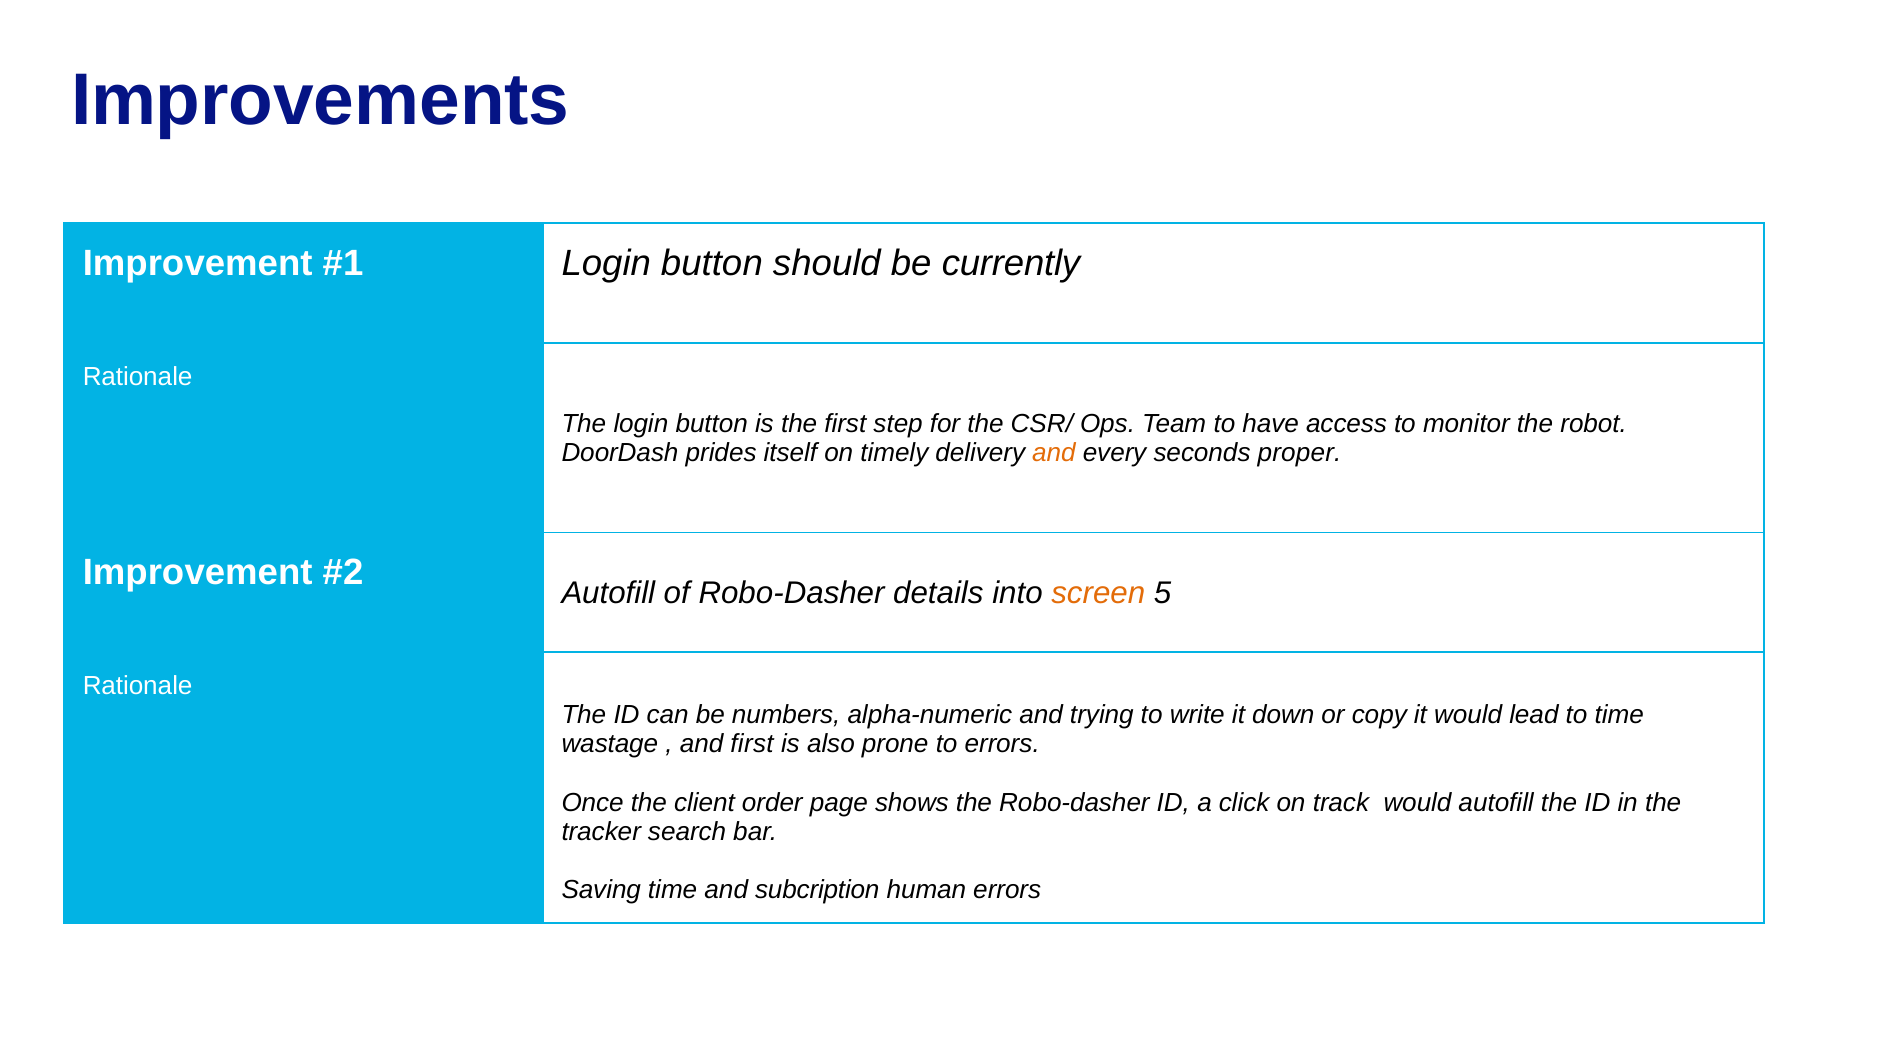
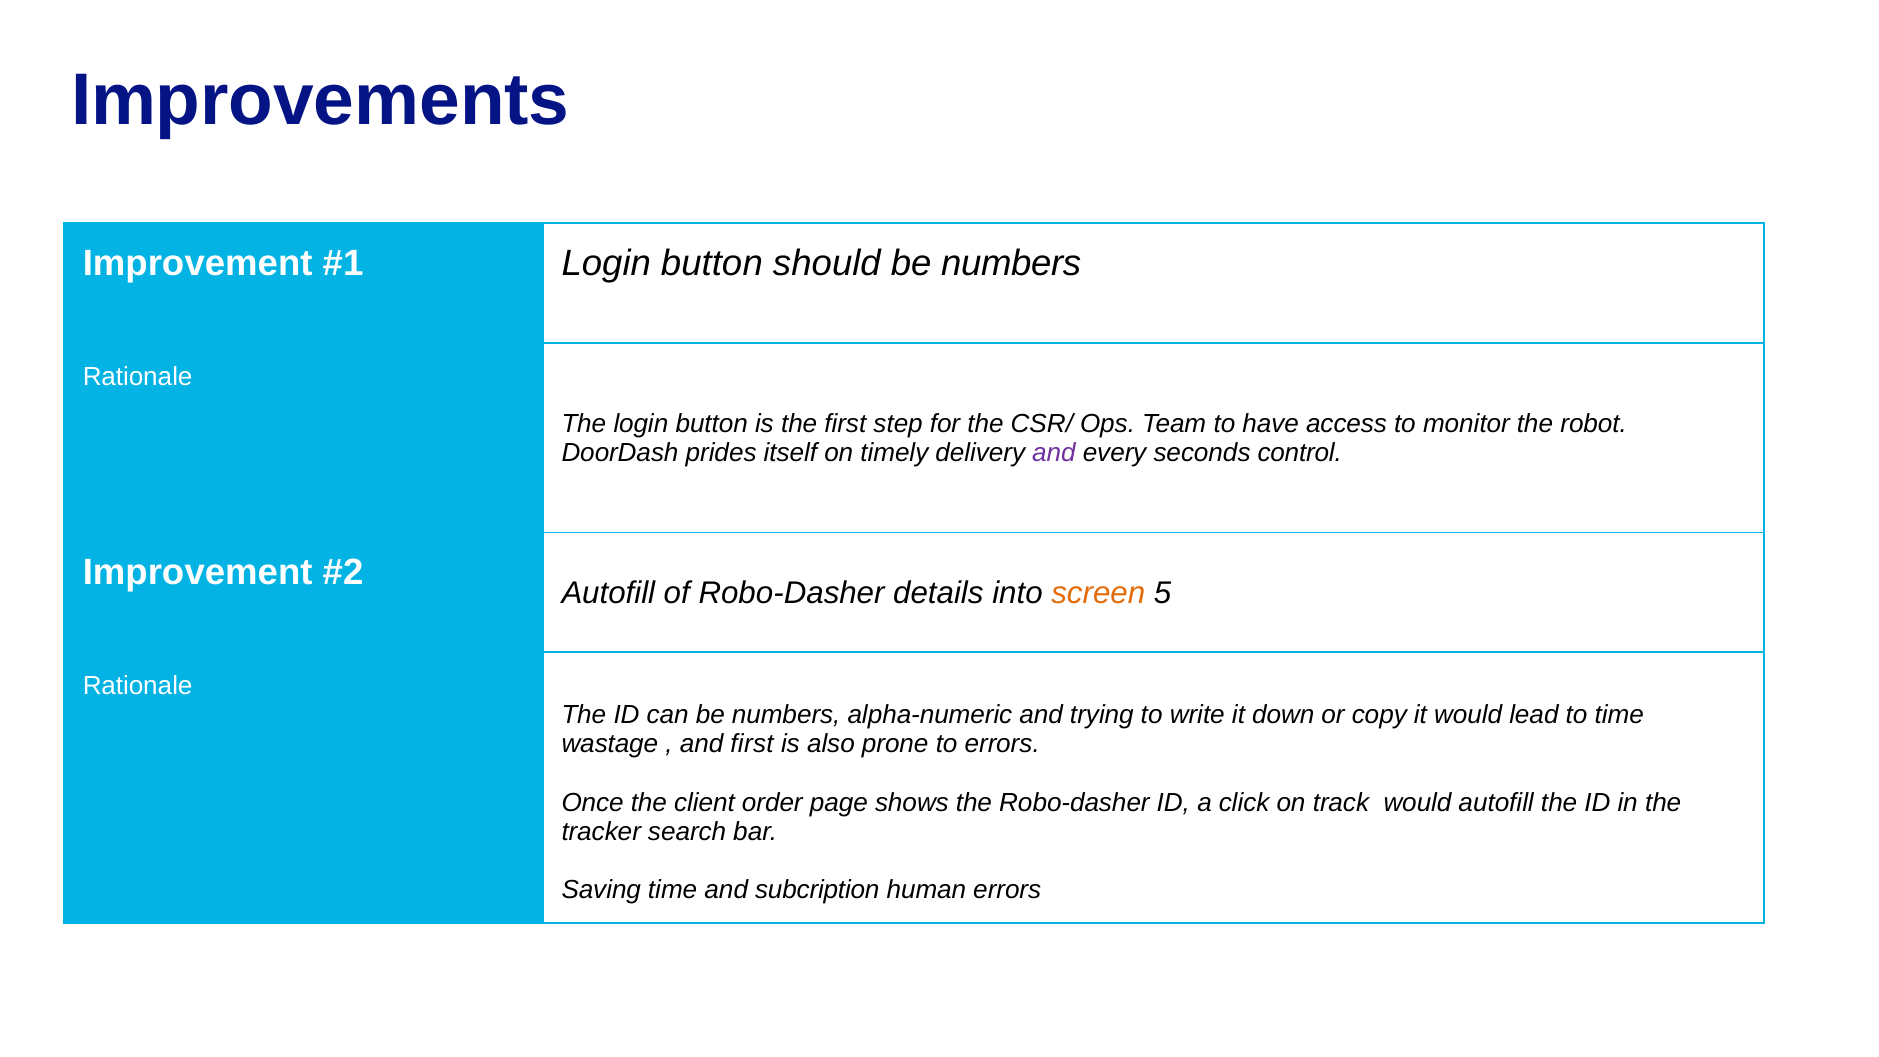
should be currently: currently -> numbers
and at (1054, 453) colour: orange -> purple
proper: proper -> control
